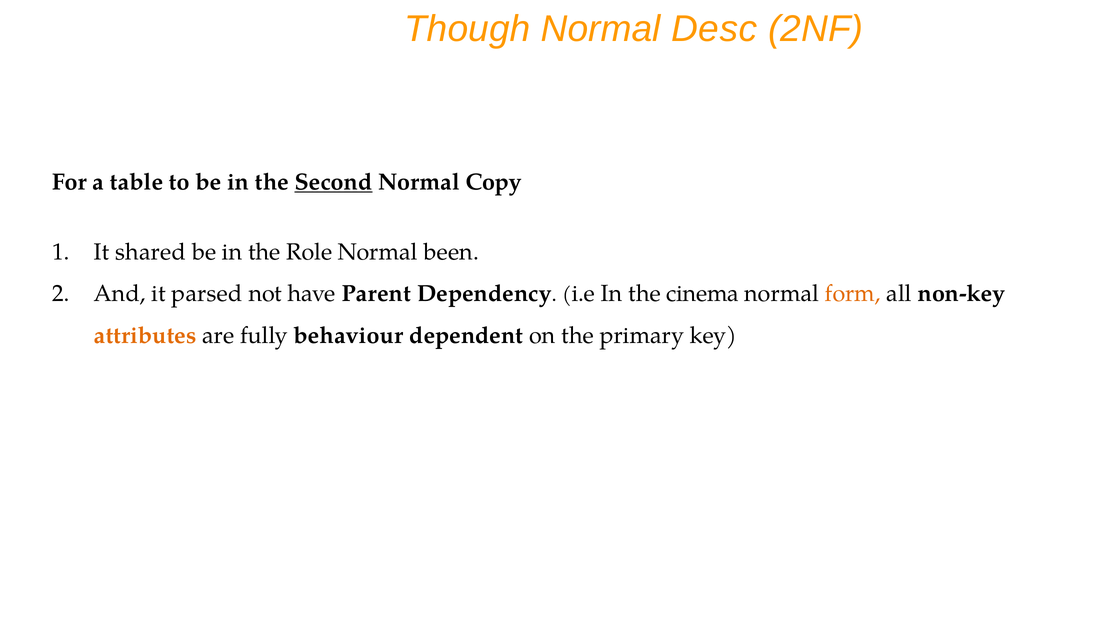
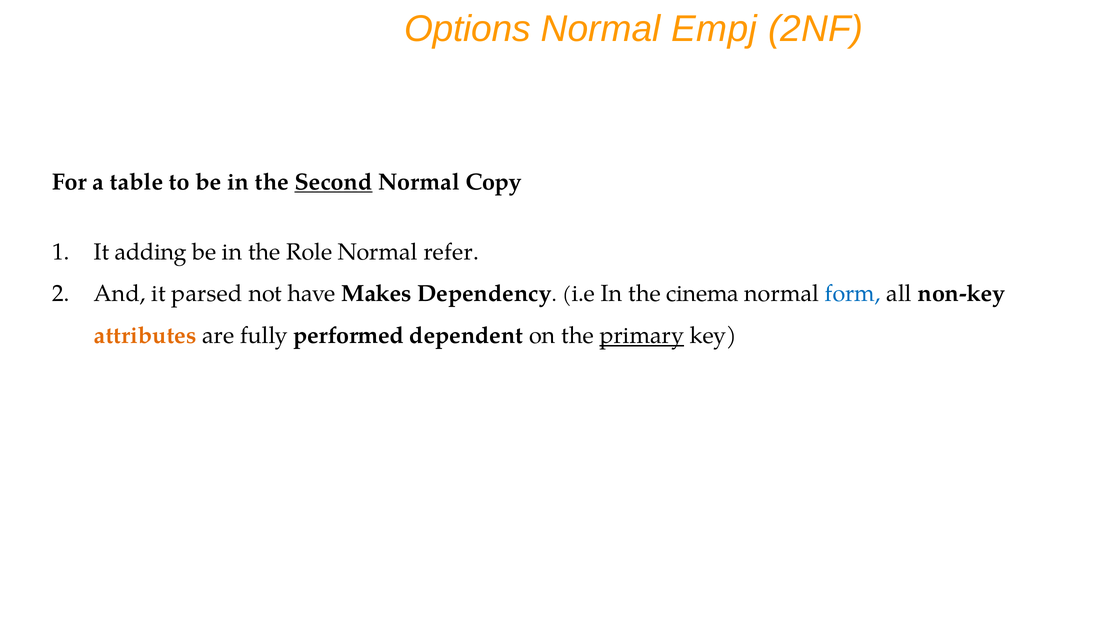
Though: Though -> Options
Desc: Desc -> Empj
shared: shared -> adding
been: been -> refer
Parent: Parent -> Makes
form colour: orange -> blue
behaviour: behaviour -> performed
primary underline: none -> present
